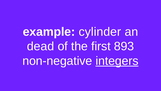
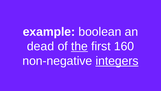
cylinder: cylinder -> boolean
the underline: none -> present
893: 893 -> 160
